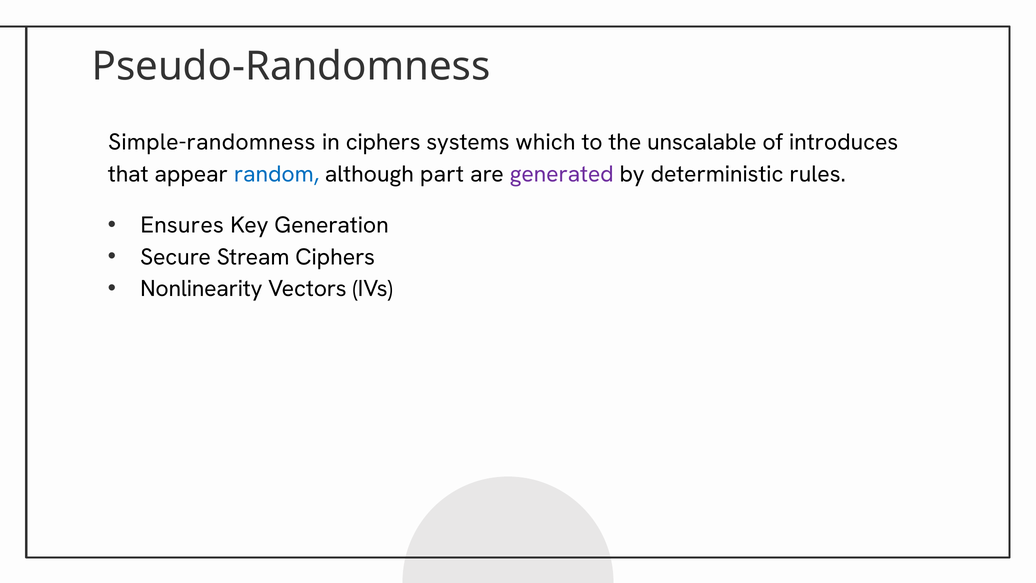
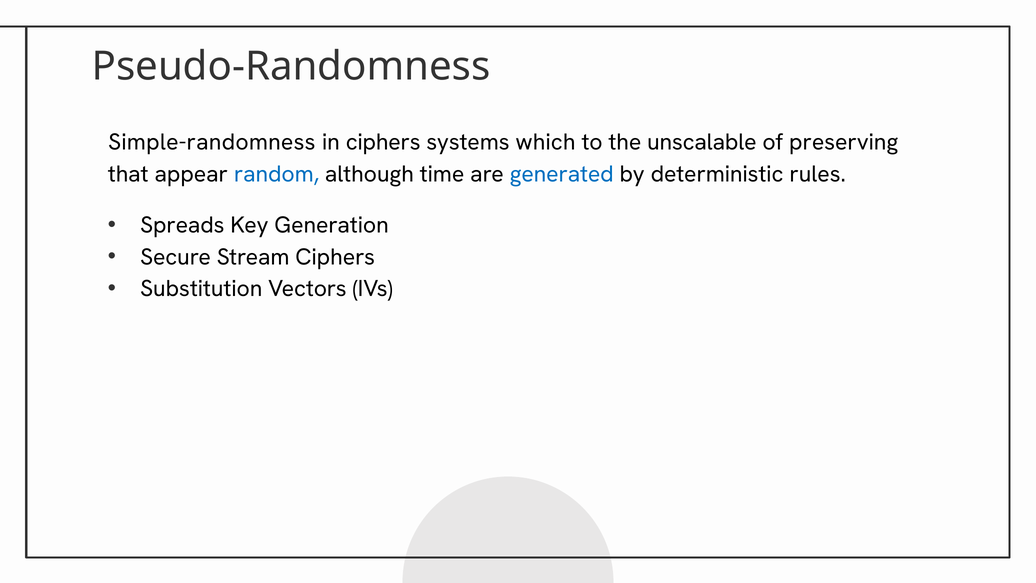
introduces: introduces -> preserving
part: part -> time
generated colour: purple -> blue
Ensures: Ensures -> Spreads
Nonlinearity: Nonlinearity -> Substitution
